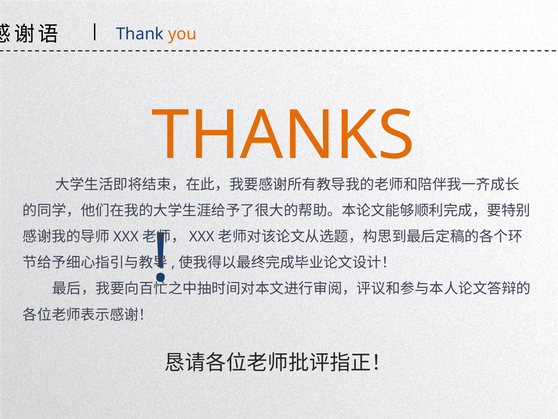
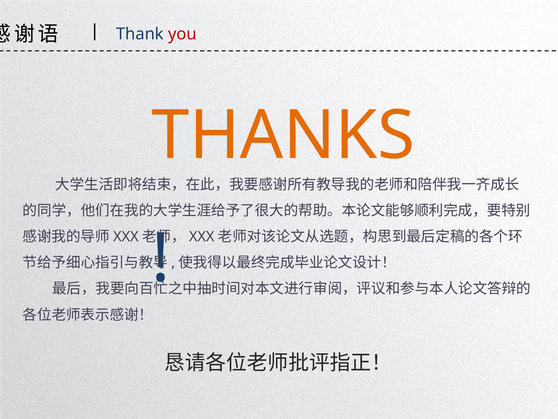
you colour: orange -> red
